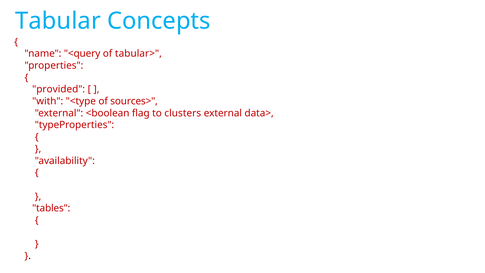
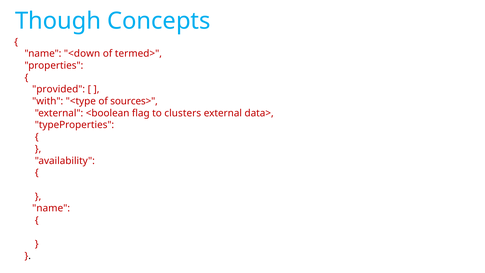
Tabular: Tabular -> Though
<query: <query -> <down
tabular>: tabular> -> termed>
tables at (51, 208): tables -> name
